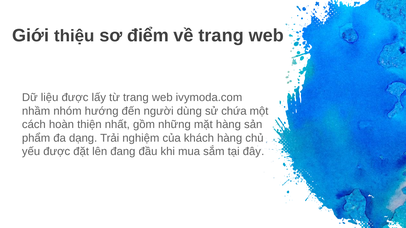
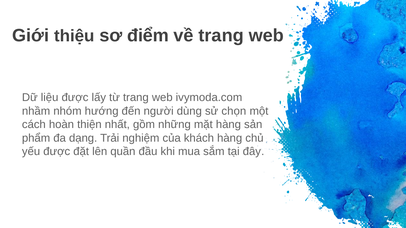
chứa: chứa -> chọn
đang: đang -> quần
